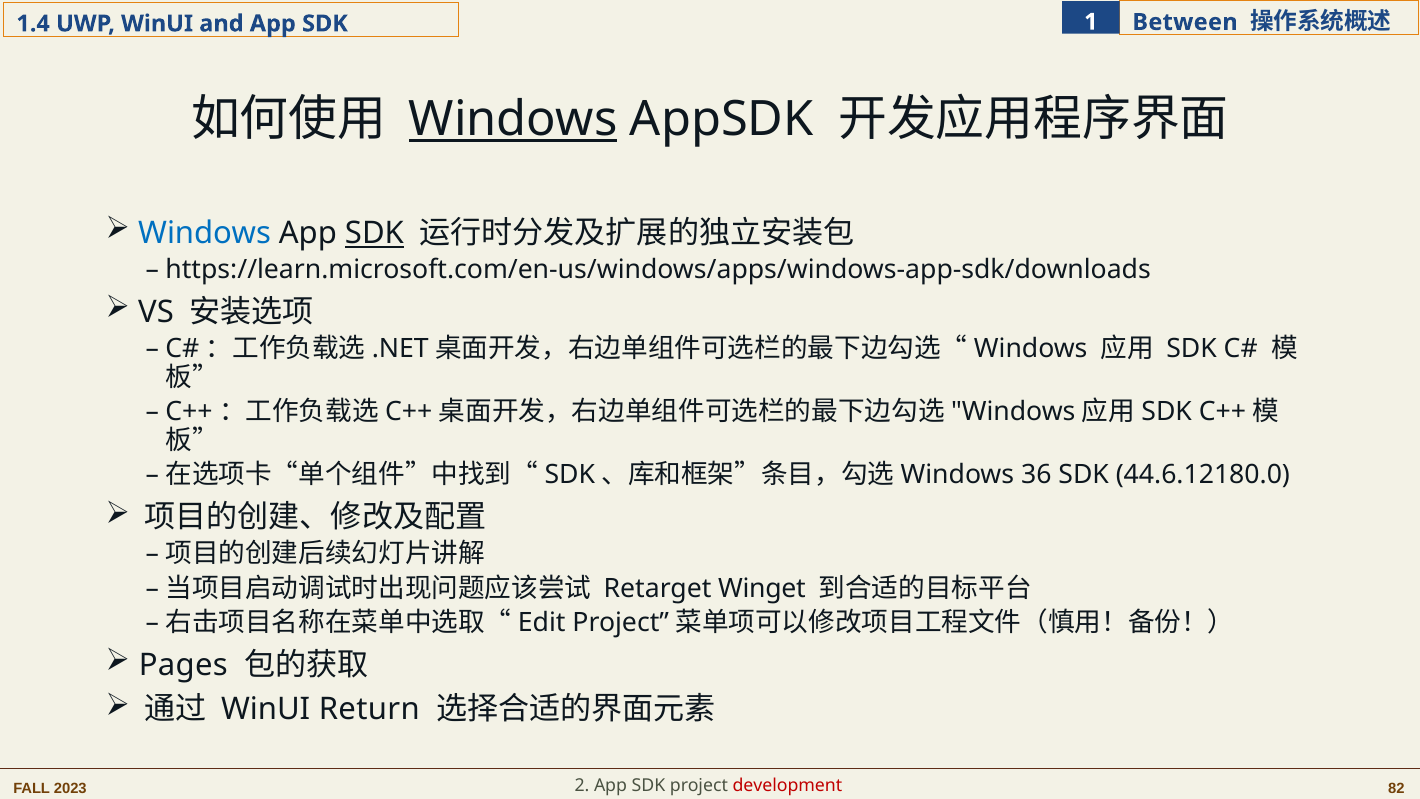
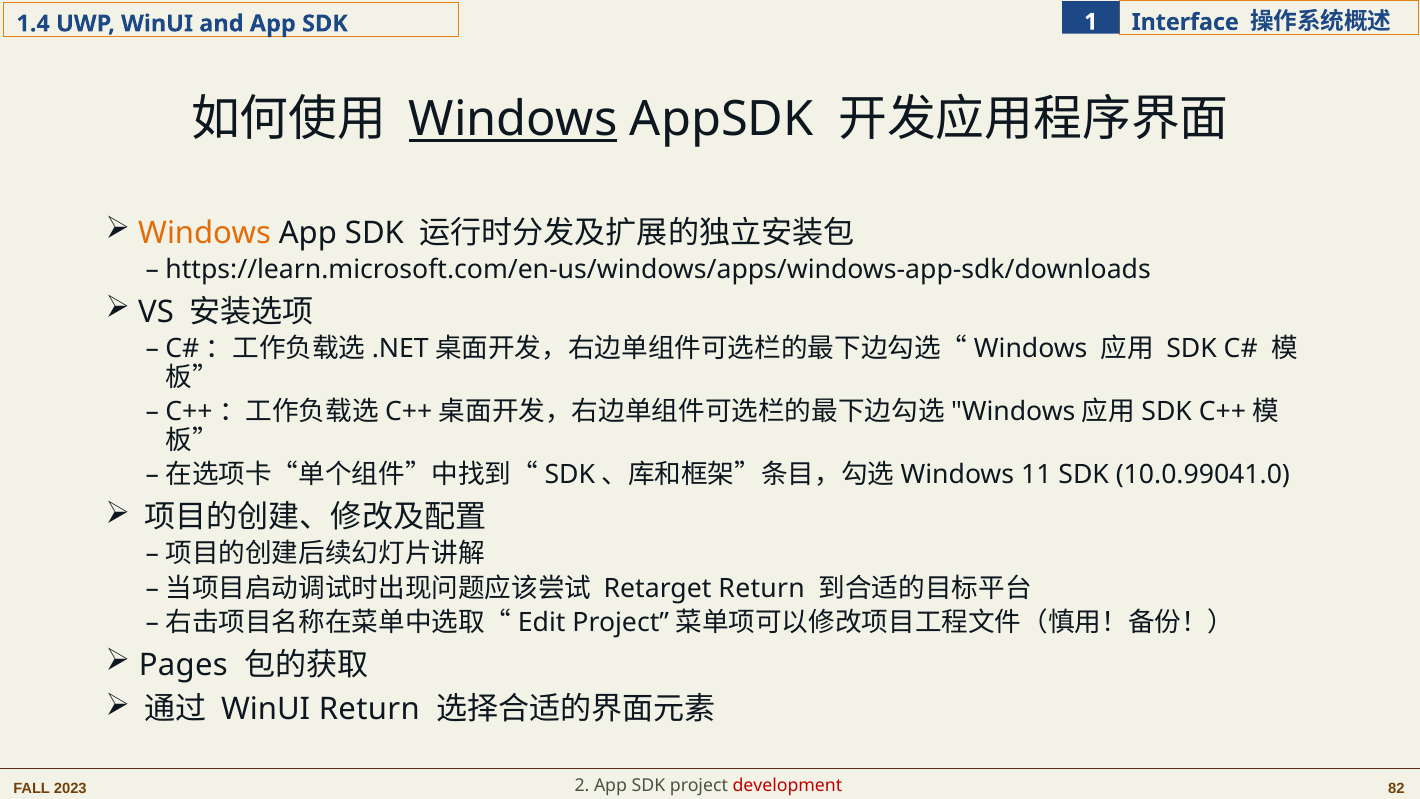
Between: Between -> Interface
Windows at (205, 233) colour: blue -> orange
SDK at (374, 233) underline: present -> none
36: 36 -> 11
44.6.12180.0: 44.6.12180.0 -> 10.0.99041.0
Retarget Winget: Winget -> Return
